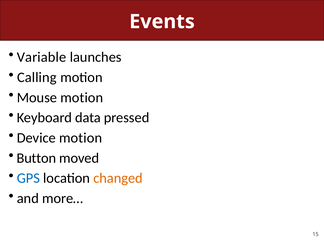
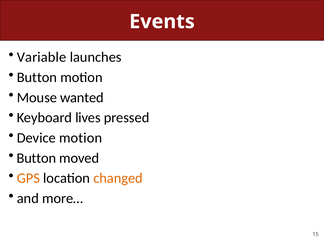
Calling at (37, 77): Calling -> Button
Mouse motion: motion -> wanted
data: data -> lives
GPS colour: blue -> orange
